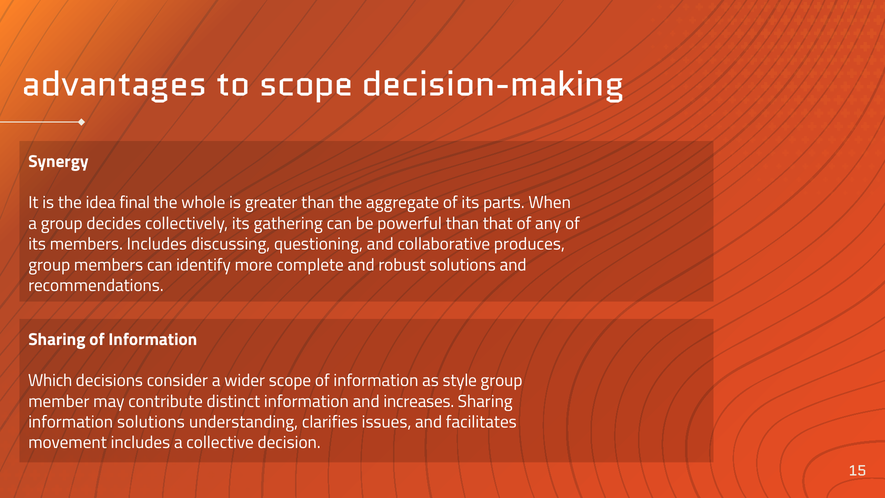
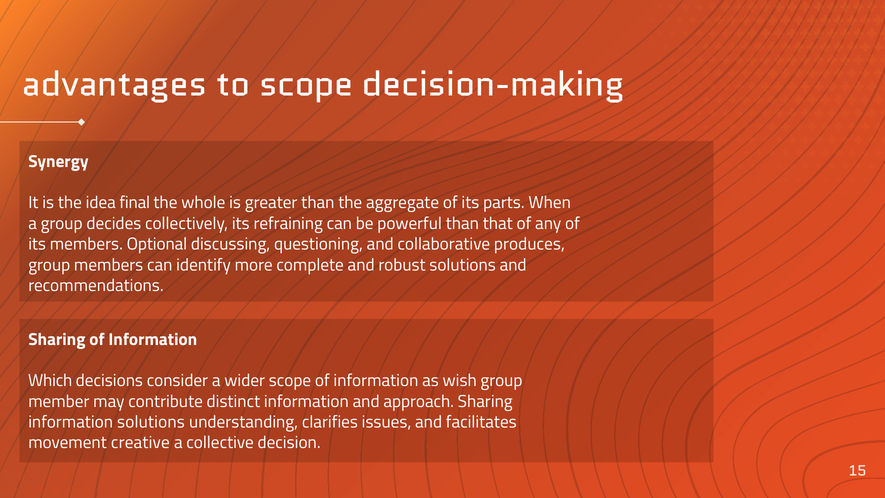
gathering: gathering -> refraining
members Includes: Includes -> Optional
style: style -> wish
increases: increases -> approach
movement includes: includes -> creative
